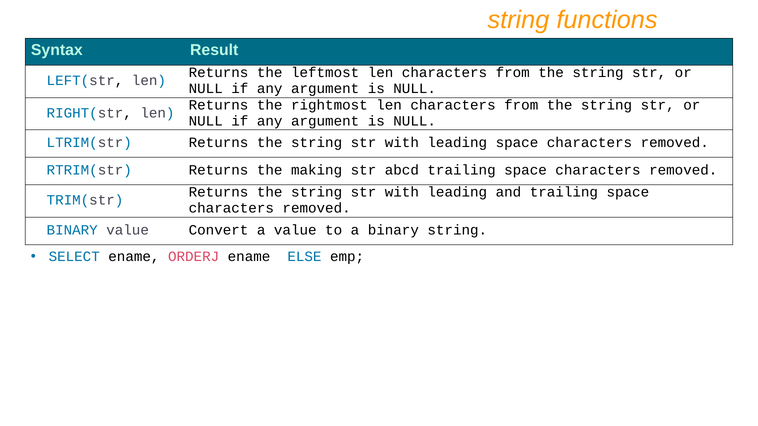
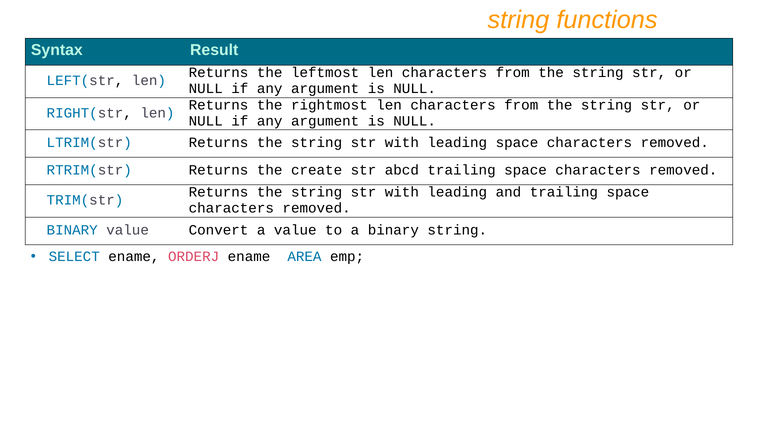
making: making -> create
ELSE: ELSE -> AREA
